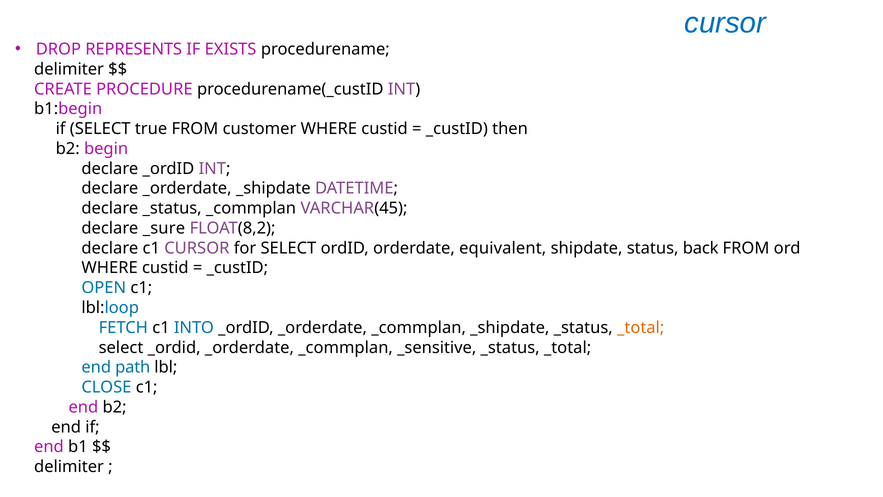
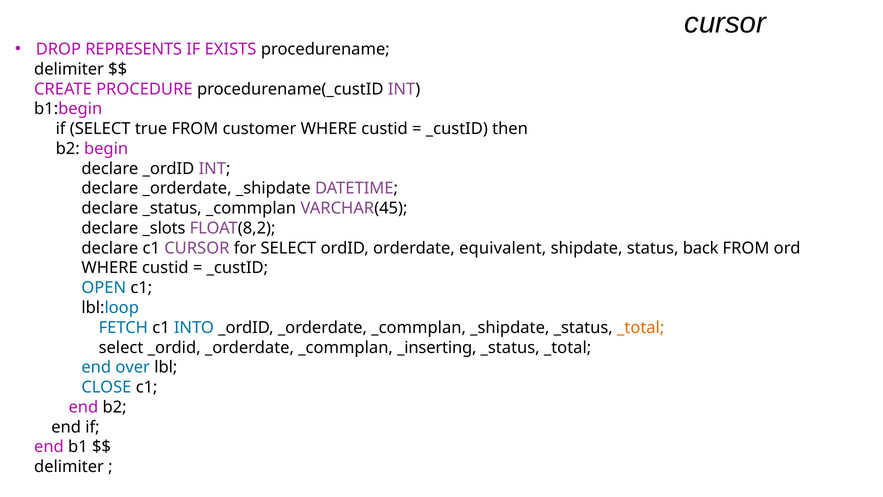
cursor at (725, 23) colour: blue -> black
_sure: _sure -> _slots
_sensitive: _sensitive -> _inserting
path: path -> over
